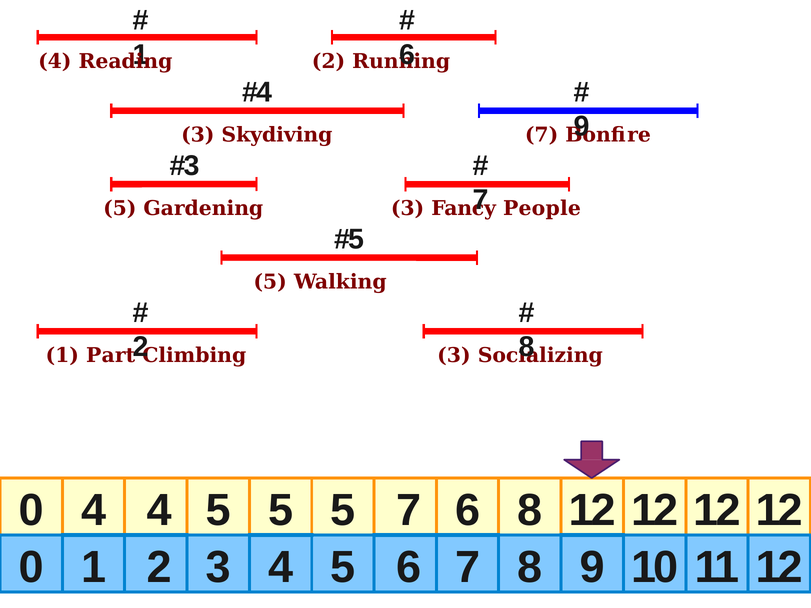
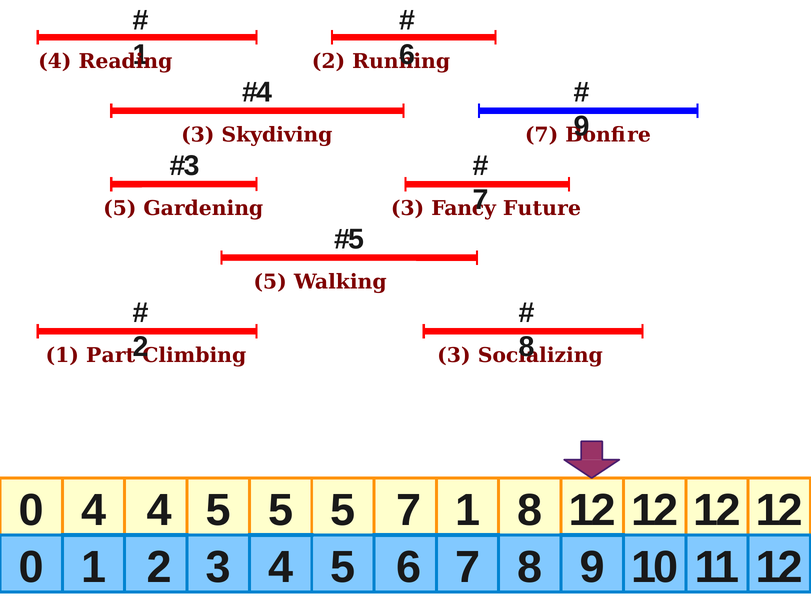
People: People -> Future
7 6: 6 -> 1
